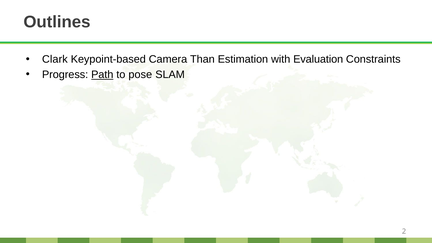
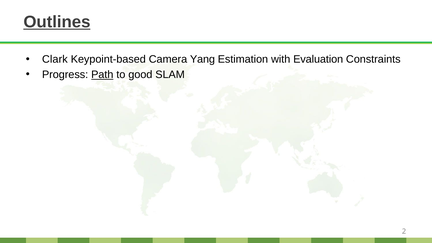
Outlines underline: none -> present
Than: Than -> Yang
pose: pose -> good
